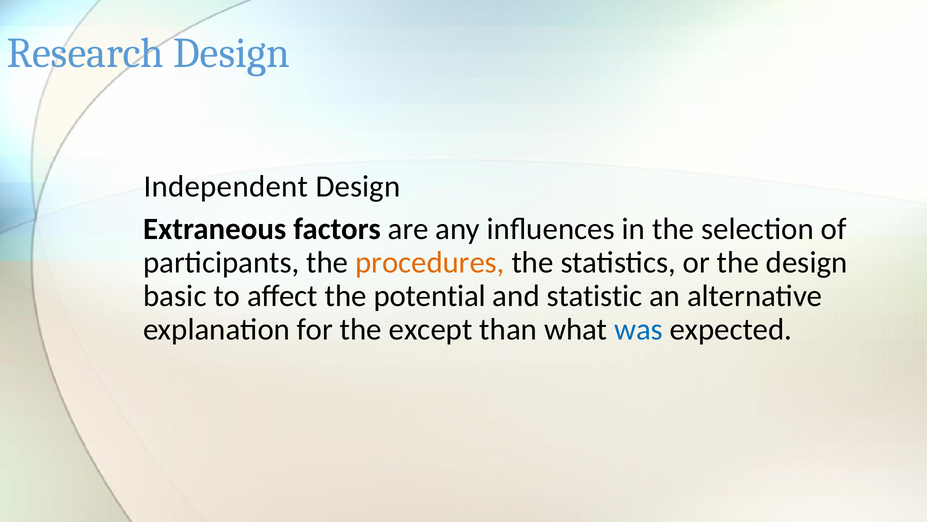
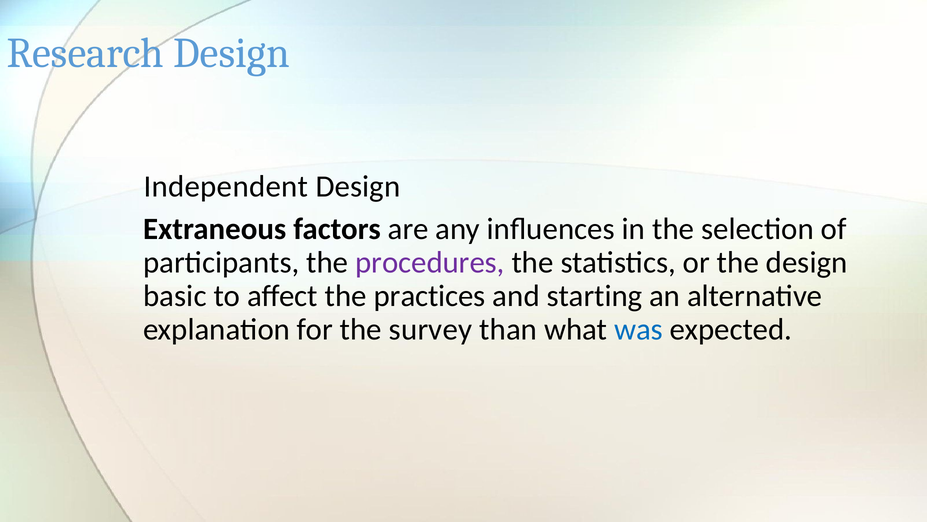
procedures colour: orange -> purple
potential: potential -> practices
statistic: statistic -> starting
except: except -> survey
